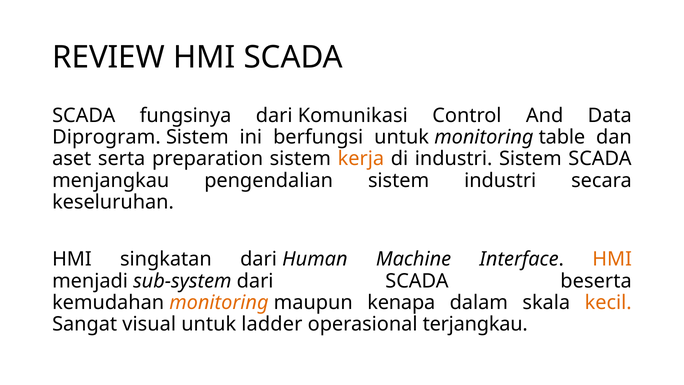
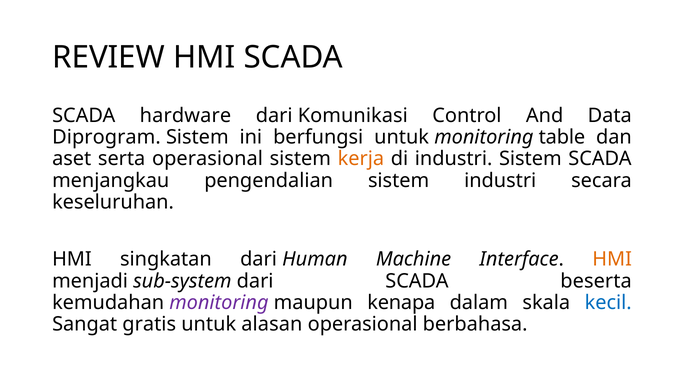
fungsinya: fungsinya -> hardware
serta preparation: preparation -> operasional
monitoring at (219, 302) colour: orange -> purple
kecil colour: orange -> blue
visual: visual -> gratis
ladder: ladder -> alasan
terjangkau: terjangkau -> berbahasa
